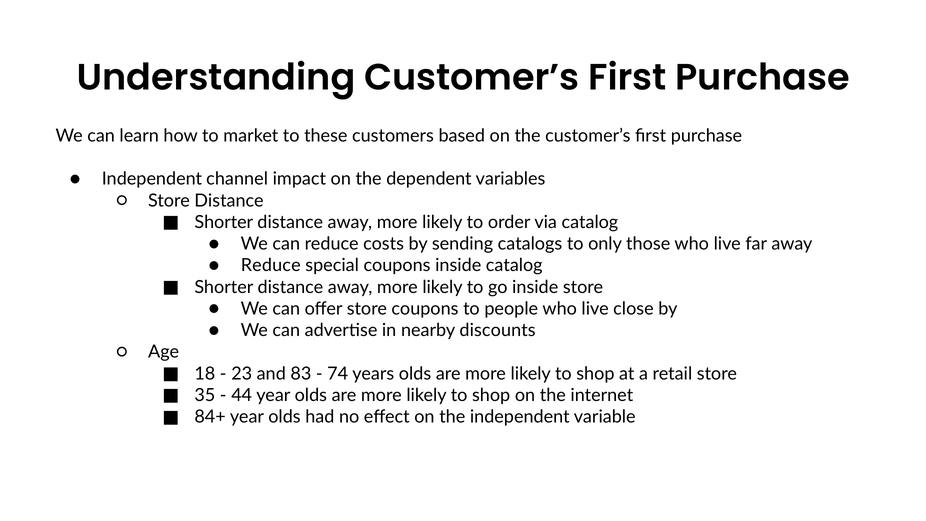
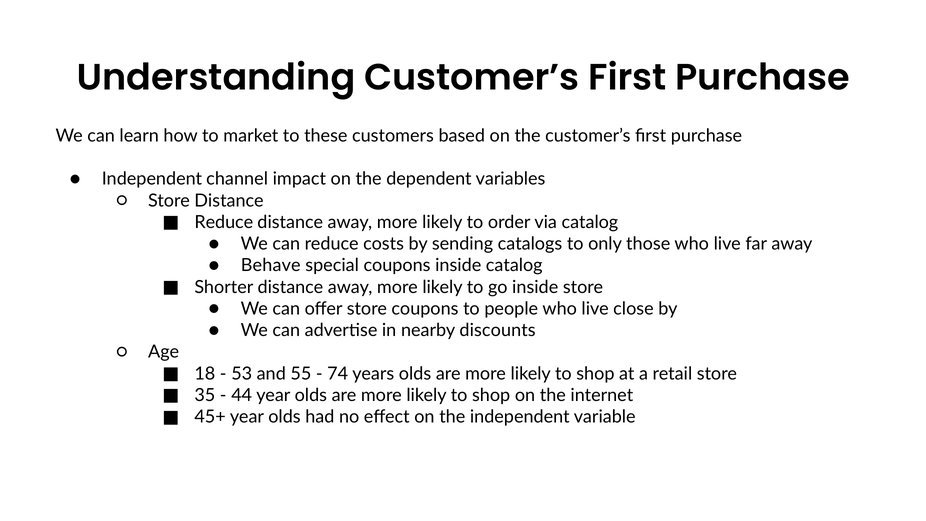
Shorter at (224, 222): Shorter -> Reduce
Reduce at (271, 265): Reduce -> Behave
23: 23 -> 53
83: 83 -> 55
84+: 84+ -> 45+
